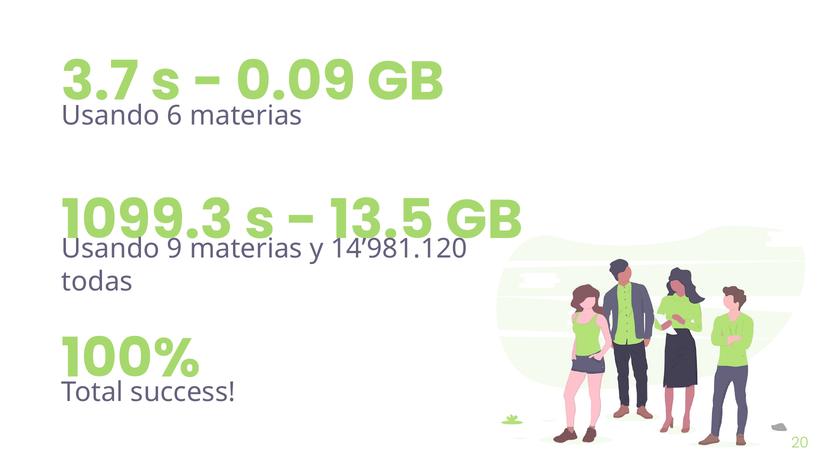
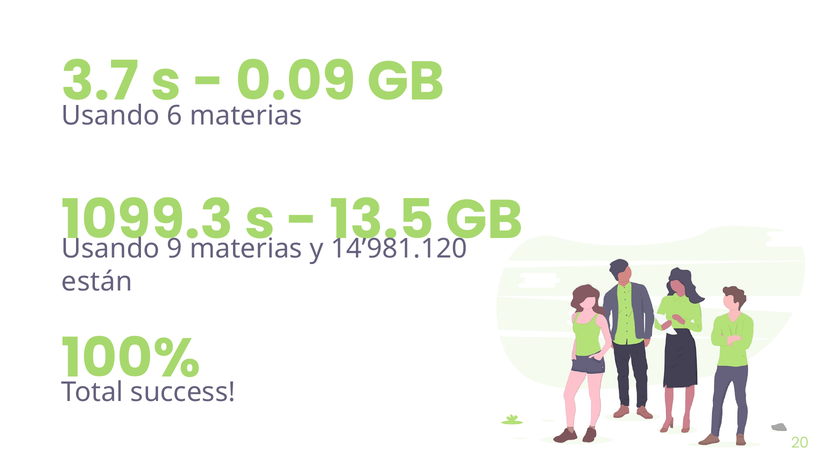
todas: todas -> están
